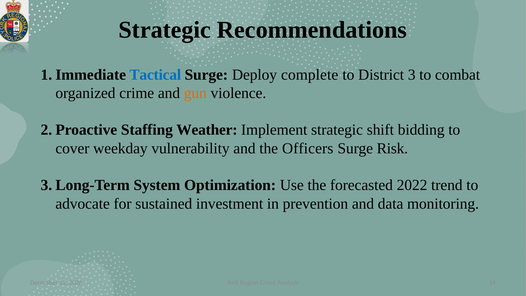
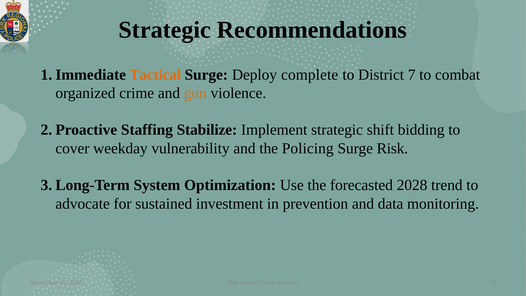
Tactical colour: blue -> orange
3: 3 -> 7
Weather: Weather -> Stabilize
Officers: Officers -> Policing
2022: 2022 -> 2028
